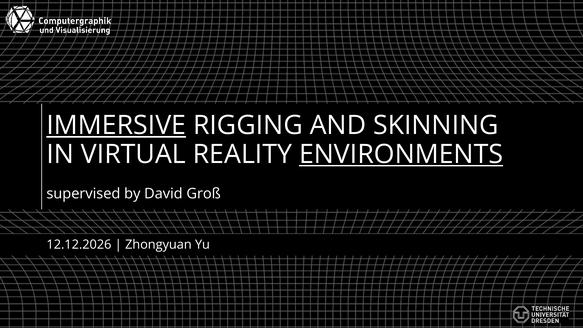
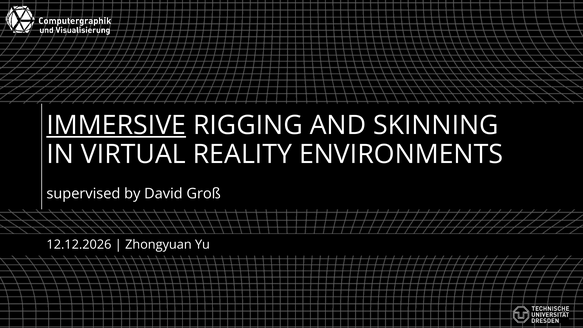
ENVIRONMENTS at (401, 154) underline: present -> none
